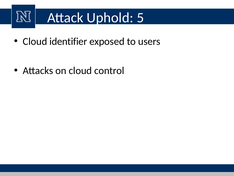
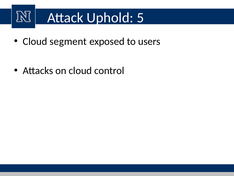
identifier: identifier -> segment
